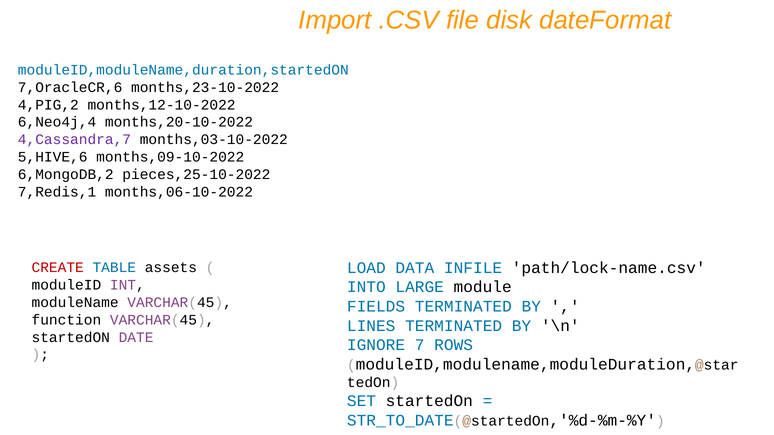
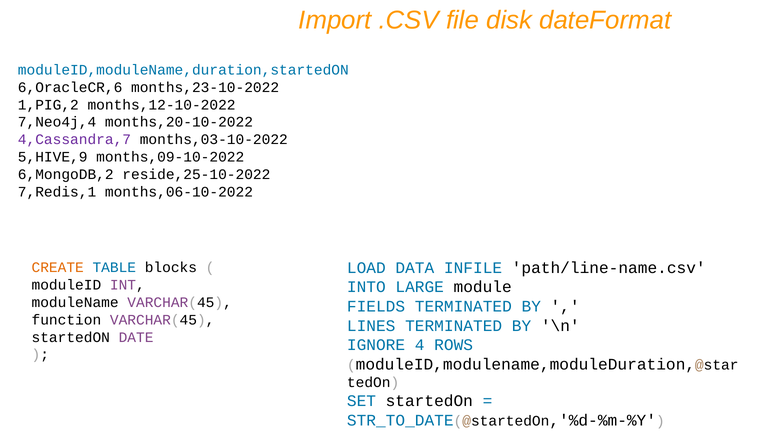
7,OracleCR,6: 7,OracleCR,6 -> 6,OracleCR,6
4,PIG,2: 4,PIG,2 -> 1,PIG,2
6,Neo4j,4: 6,Neo4j,4 -> 7,Neo4j,4
5,HIVE,6: 5,HIVE,6 -> 5,HIVE,9
pieces,25-10-2022: pieces,25-10-2022 -> reside,25-10-2022
path/lock-name.csv: path/lock-name.csv -> path/line-name.csv
CREATE colour: red -> orange
assets: assets -> blocks
7: 7 -> 4
